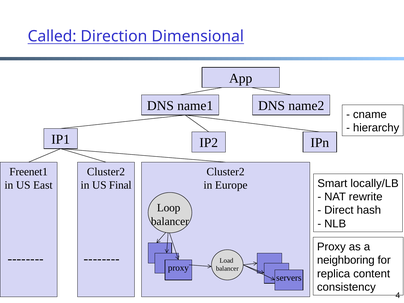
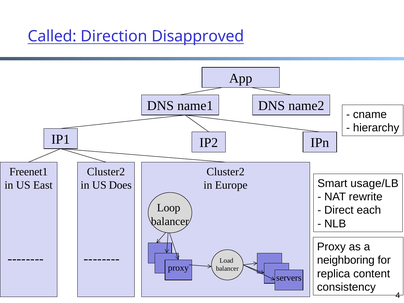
Dimensional: Dimensional -> Disapproved
locally/LB: locally/LB -> usage/LB
Final: Final -> Does
hash: hash -> each
